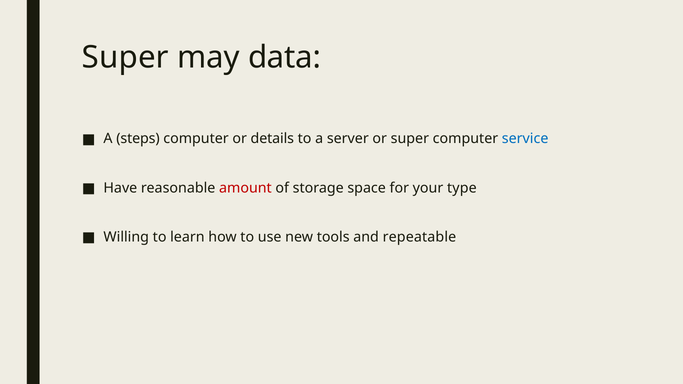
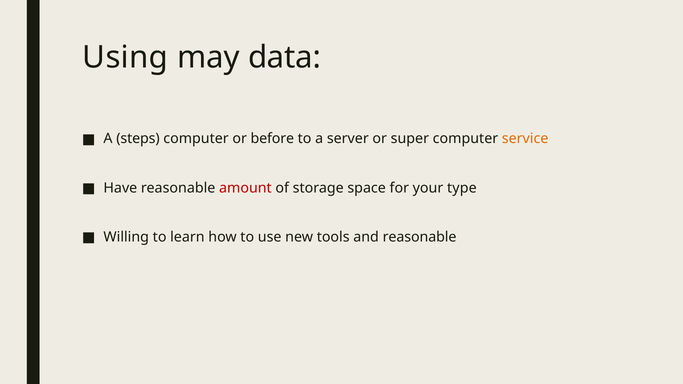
Super at (125, 57): Super -> Using
details: details -> before
service colour: blue -> orange
and repeatable: repeatable -> reasonable
